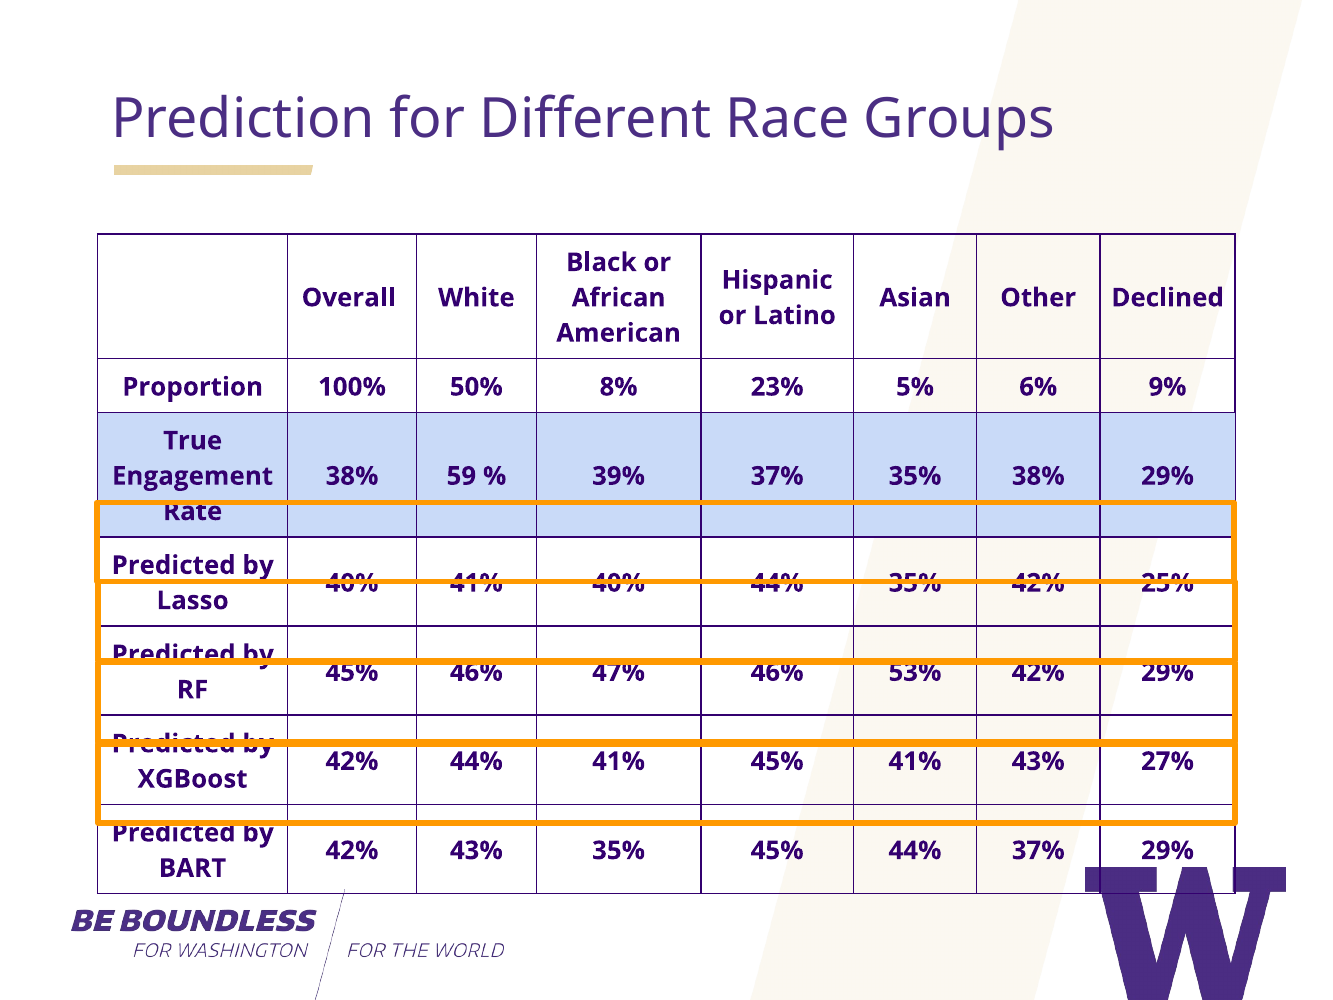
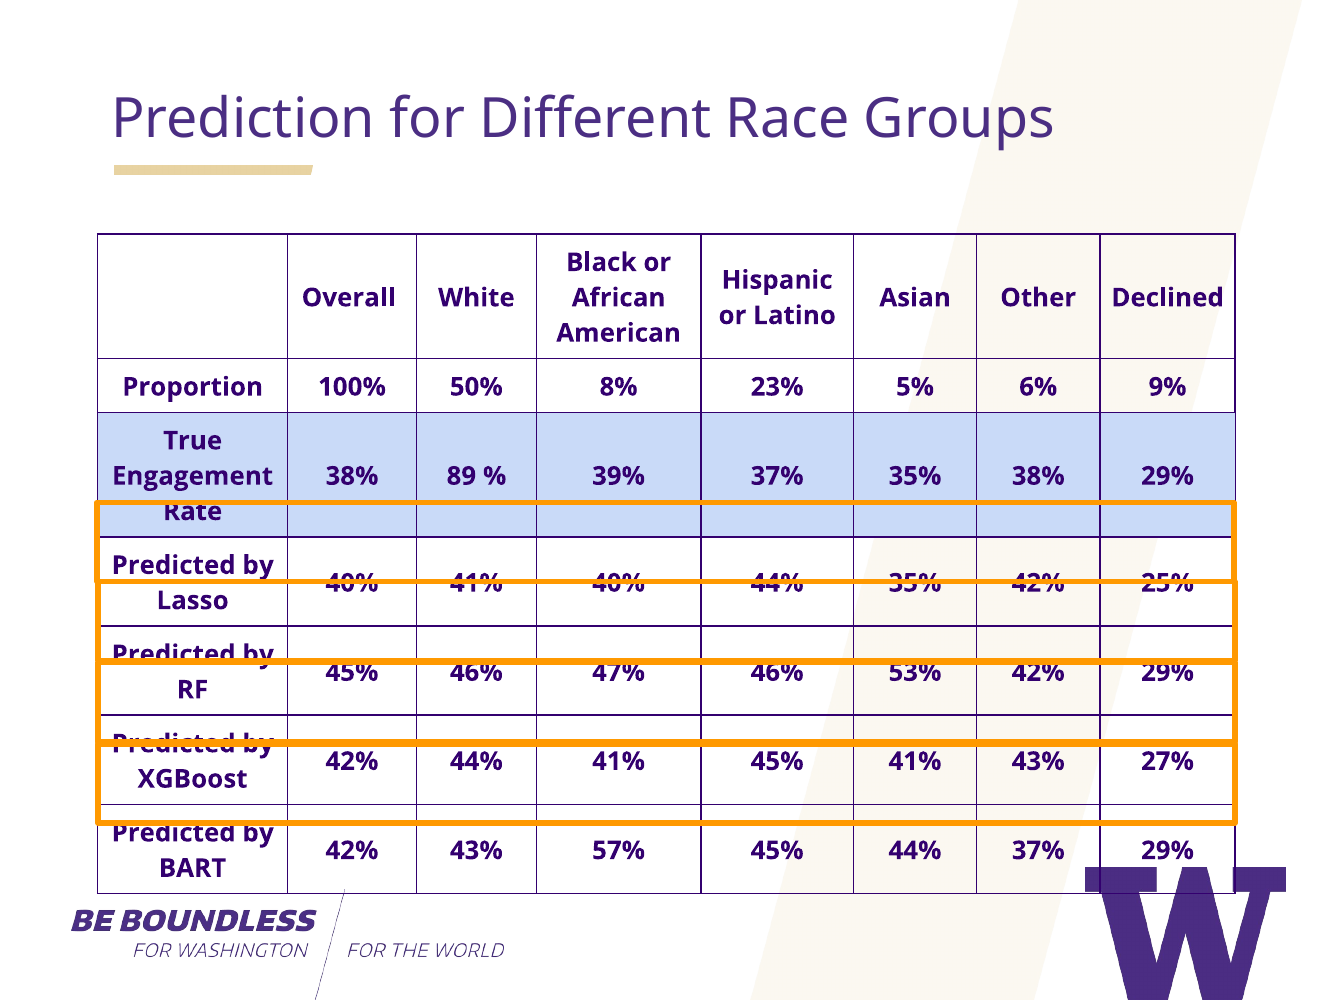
59: 59 -> 89
43% 35%: 35% -> 57%
